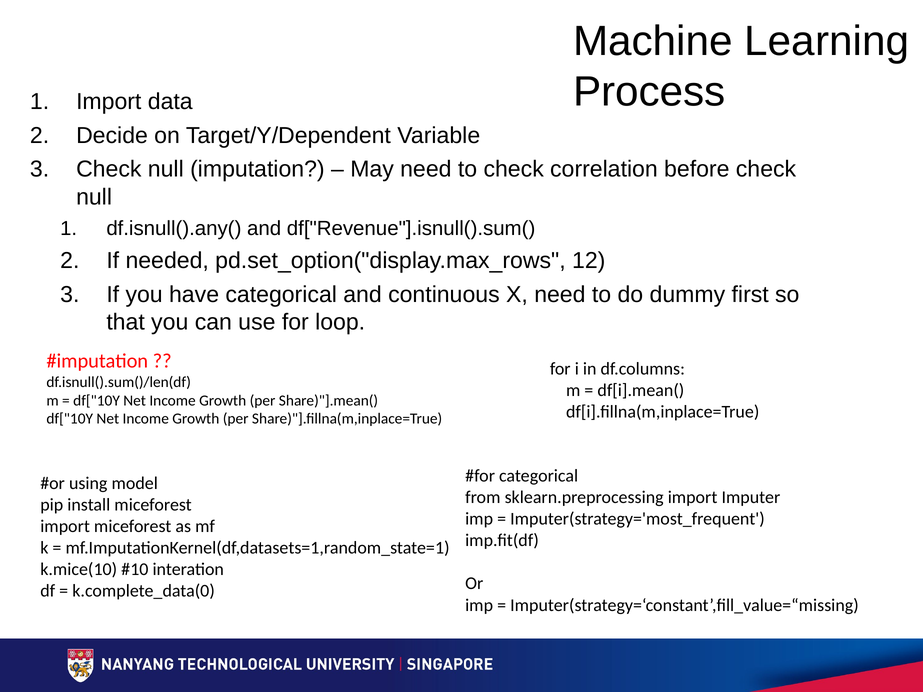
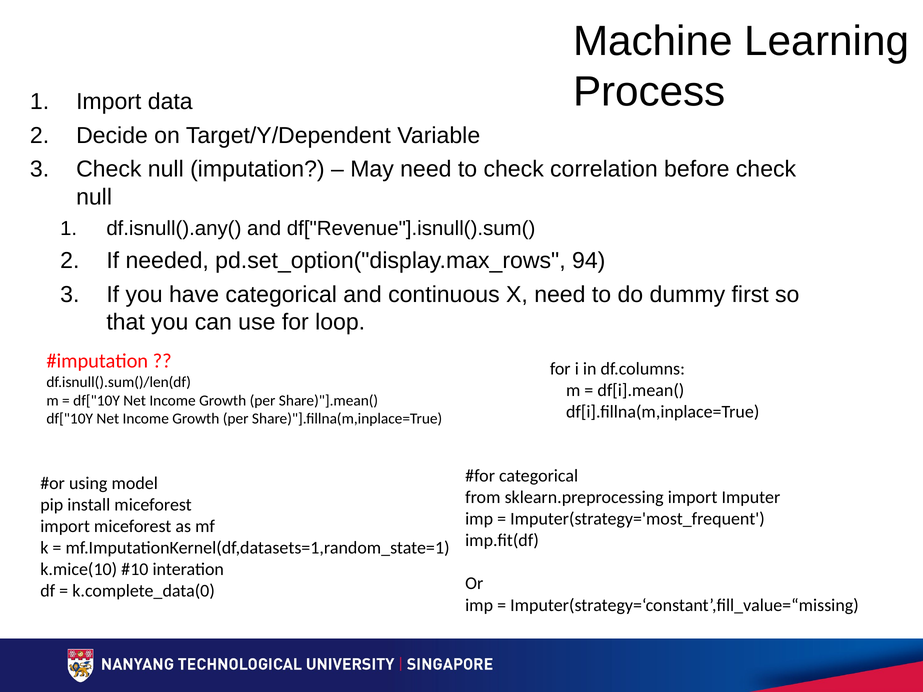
12: 12 -> 94
